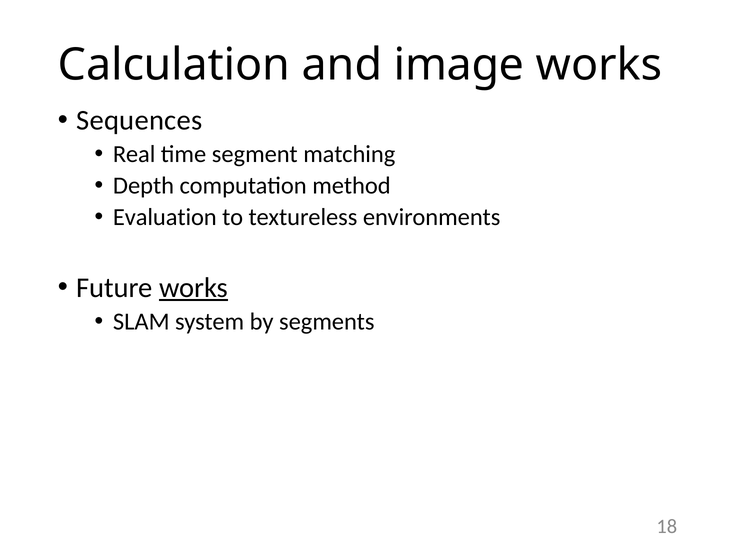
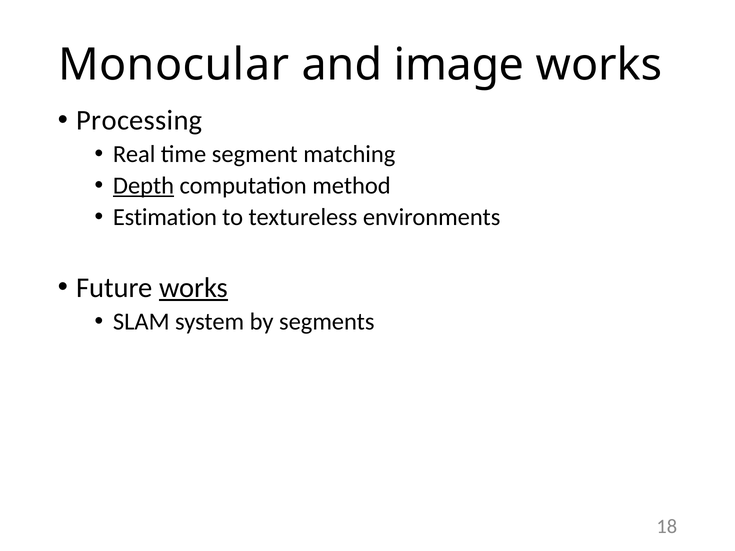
Calculation: Calculation -> Monocular
Sequences: Sequences -> Processing
Depth underline: none -> present
Evaluation: Evaluation -> Estimation
